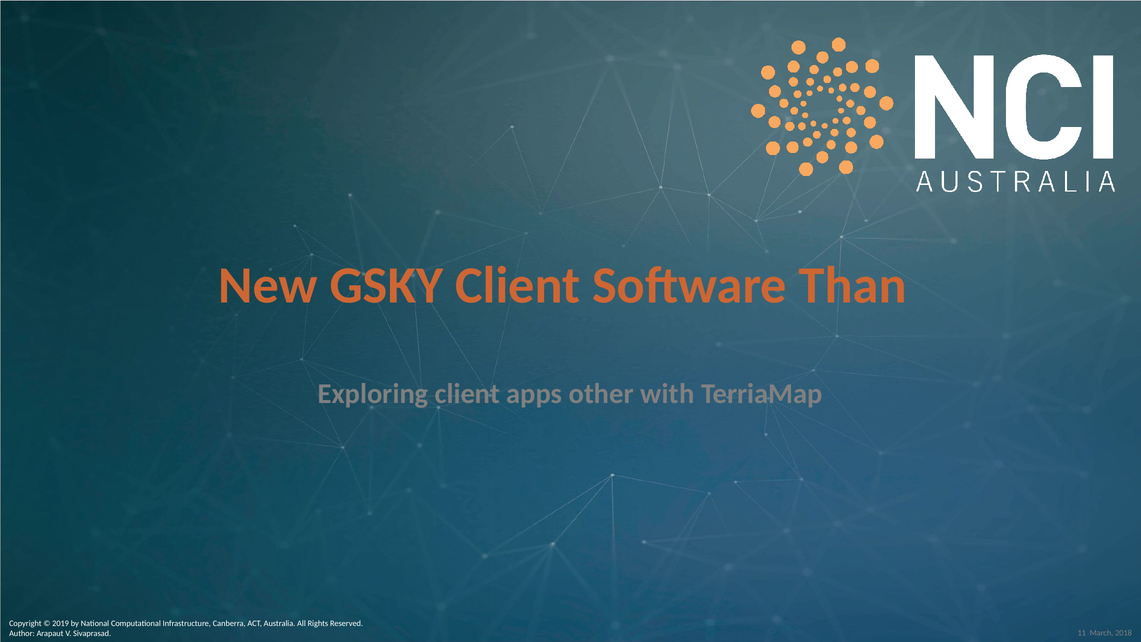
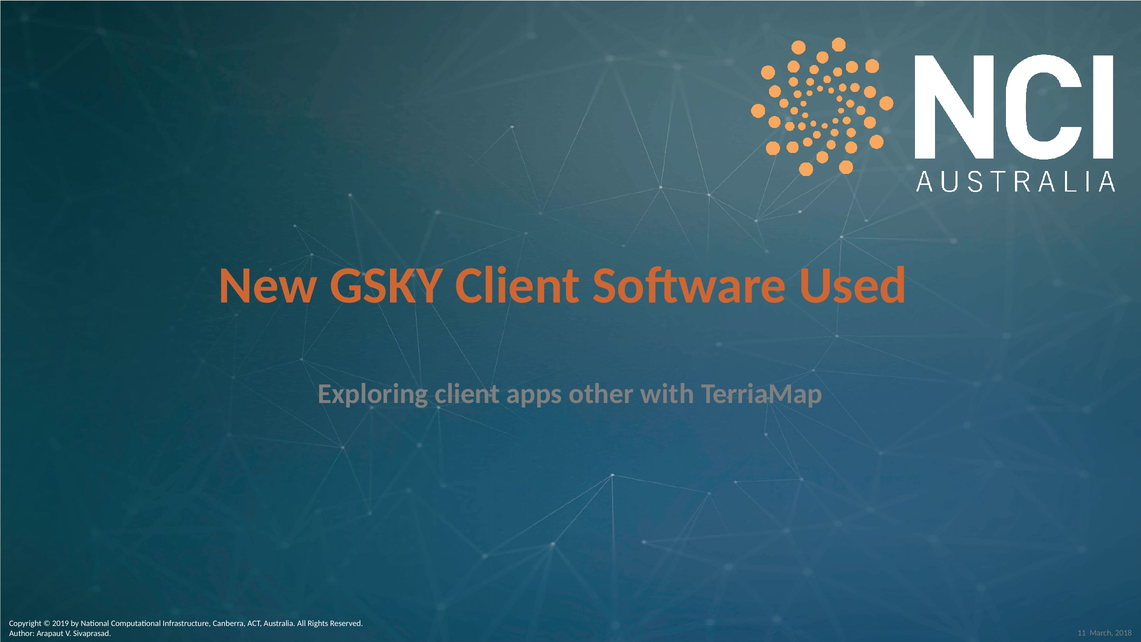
Than: Than -> Used
